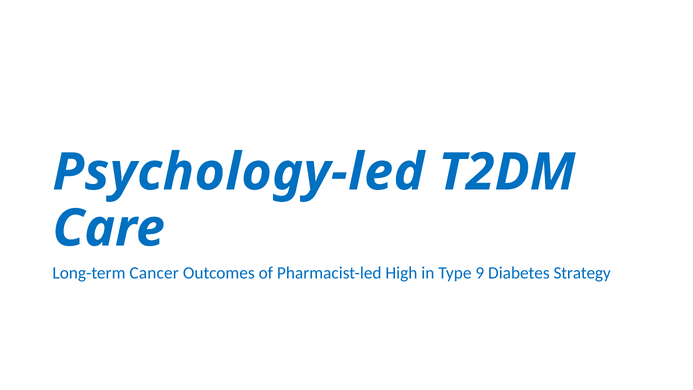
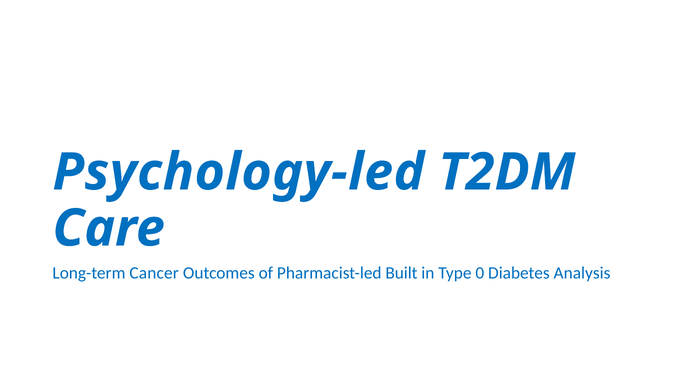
High: High -> Built
9: 9 -> 0
Strategy: Strategy -> Analysis
